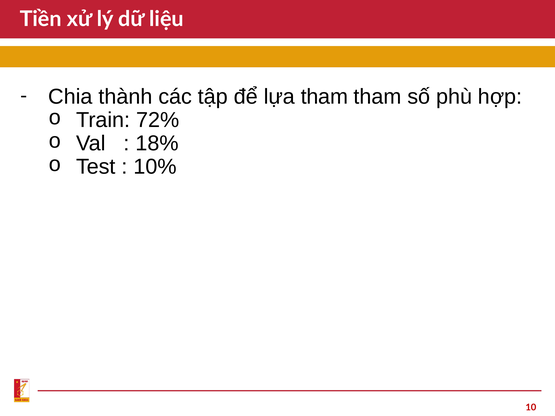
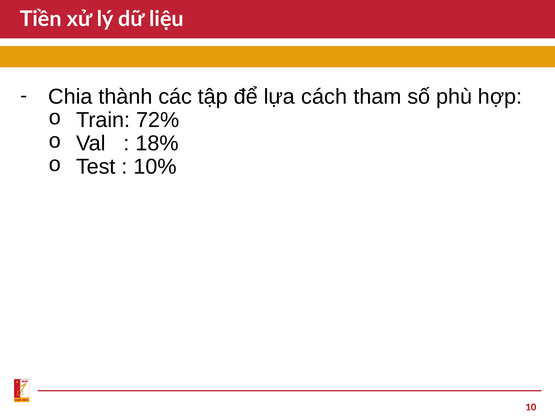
lựa tham: tham -> cách
